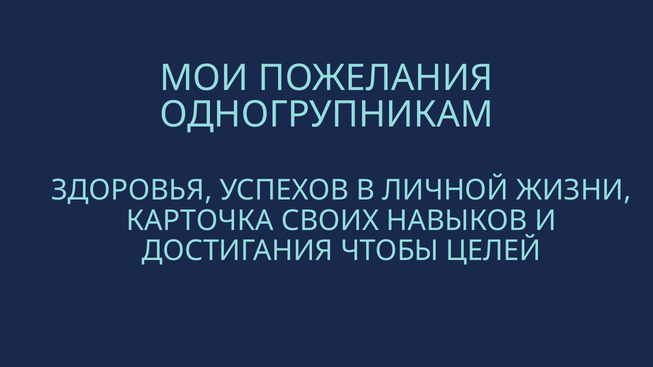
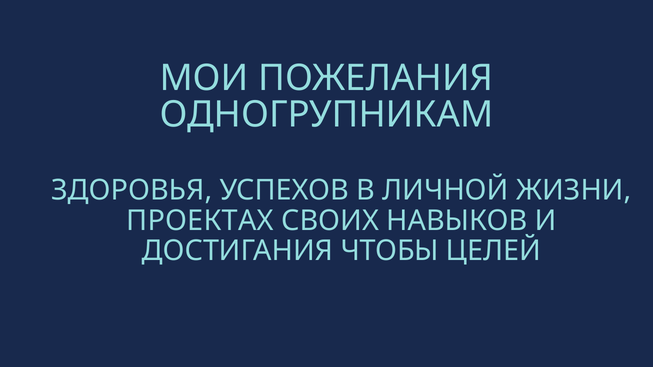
КАРТОЧКА: КАРТОЧКА -> ПРОЕКТАХ
